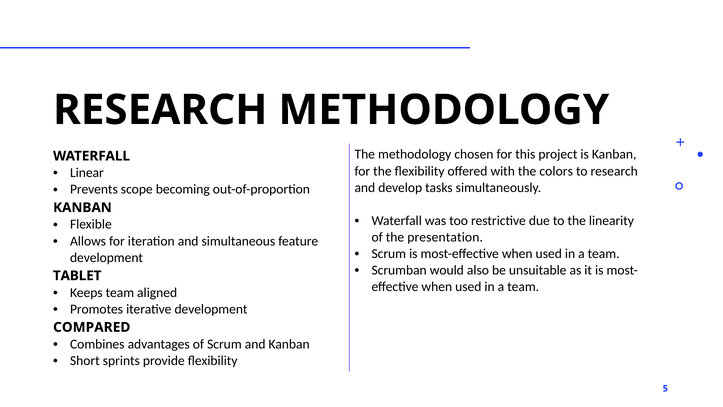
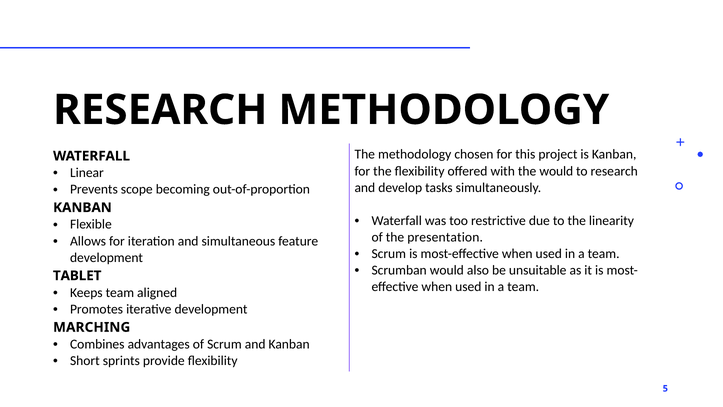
the colors: colors -> would
COMPARED: COMPARED -> MARCHING
